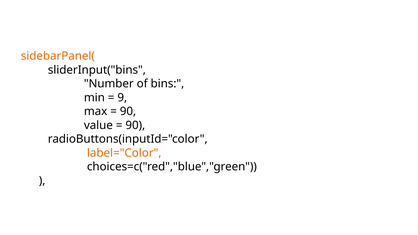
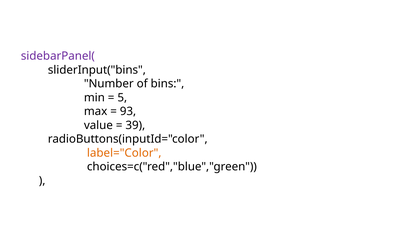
sidebarPanel( colour: orange -> purple
9: 9 -> 5
90 at (128, 111): 90 -> 93
90 at (135, 125): 90 -> 39
